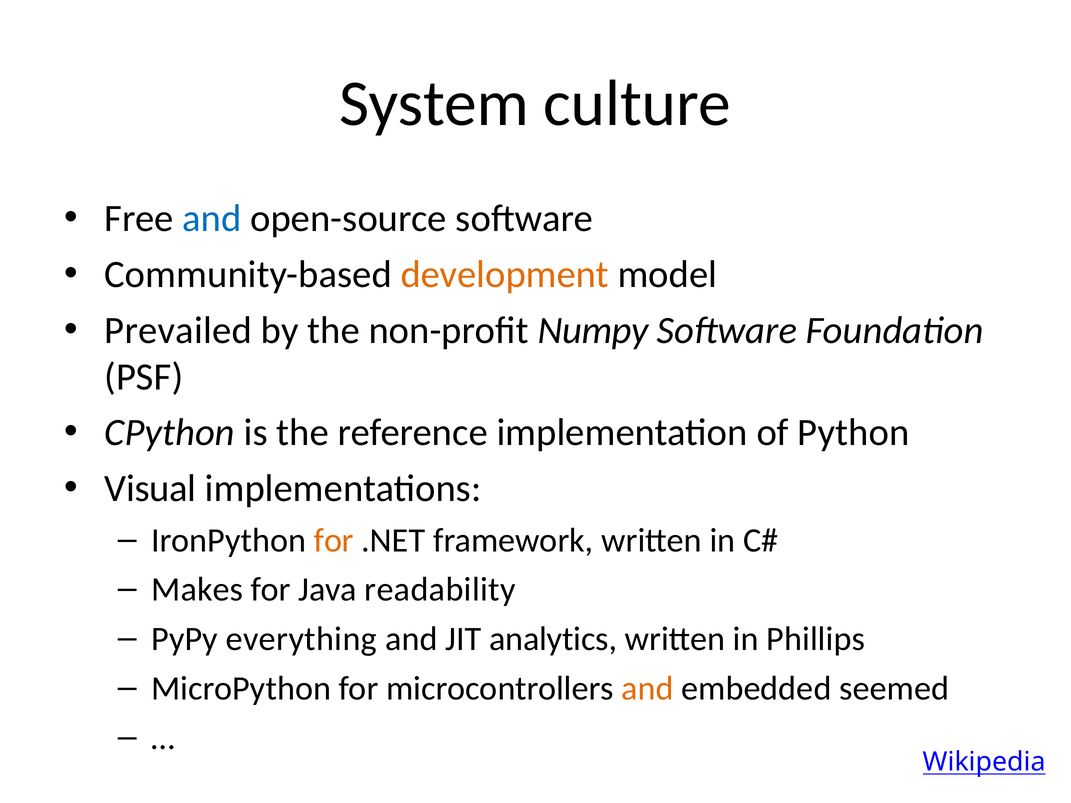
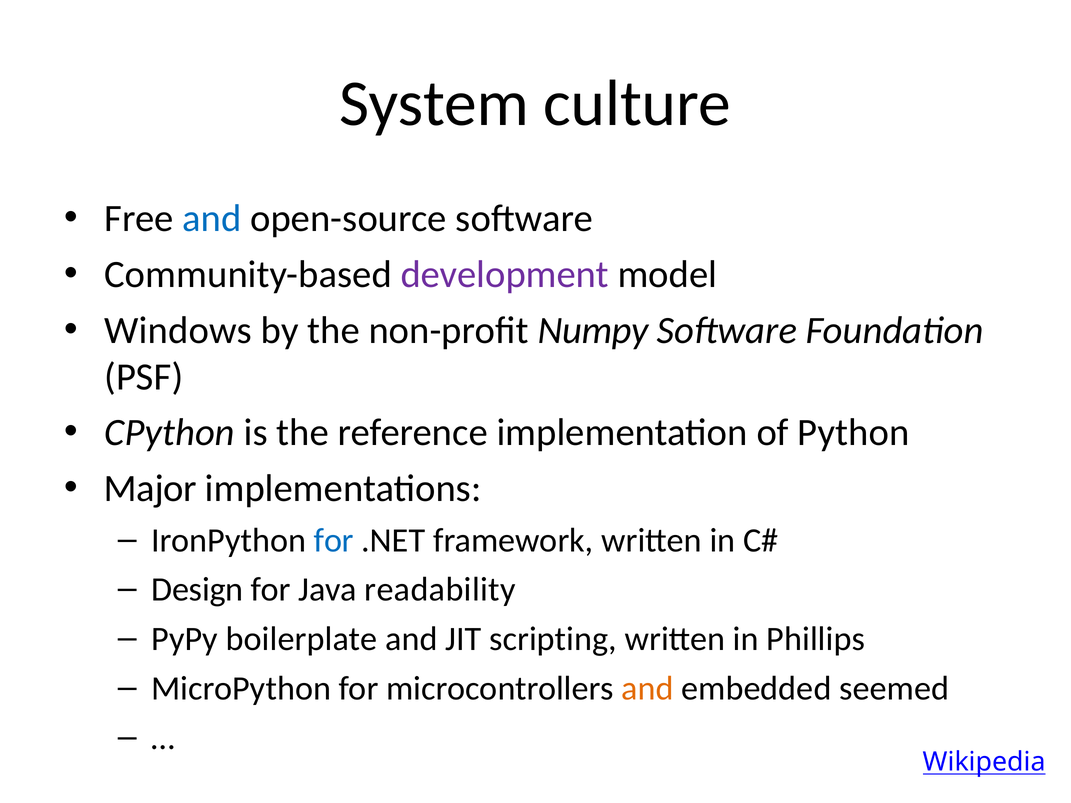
development colour: orange -> purple
Prevailed: Prevailed -> Windows
Visual: Visual -> Major
for at (334, 540) colour: orange -> blue
Makes: Makes -> Design
everything: everything -> boilerplate
analytics: analytics -> scripting
